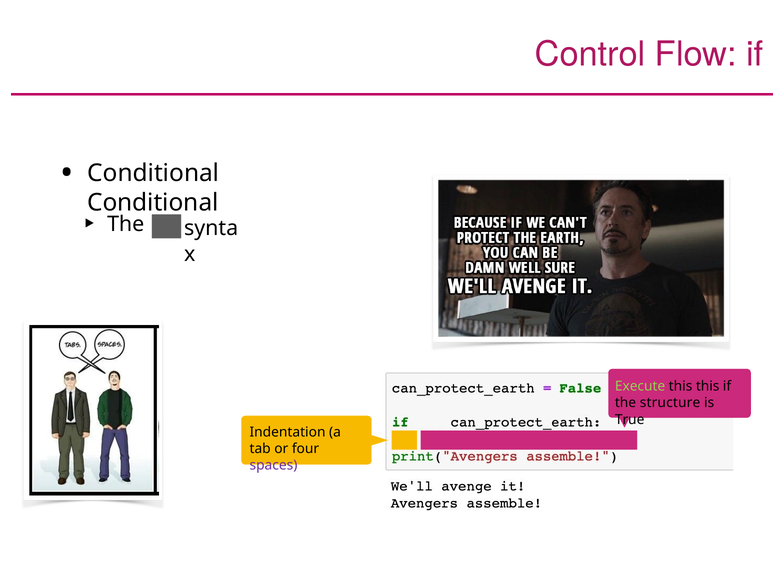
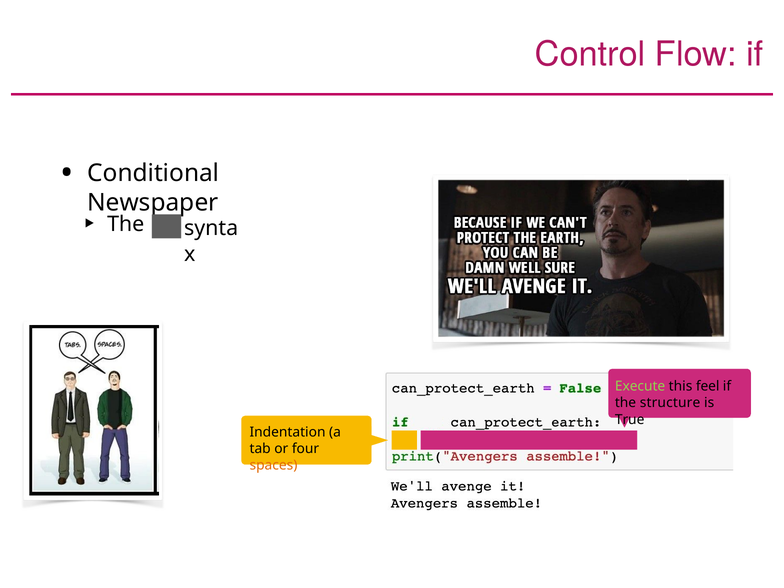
Conditional at (153, 202): Conditional -> Newspaper
this this: this -> feel
spaces colour: purple -> orange
